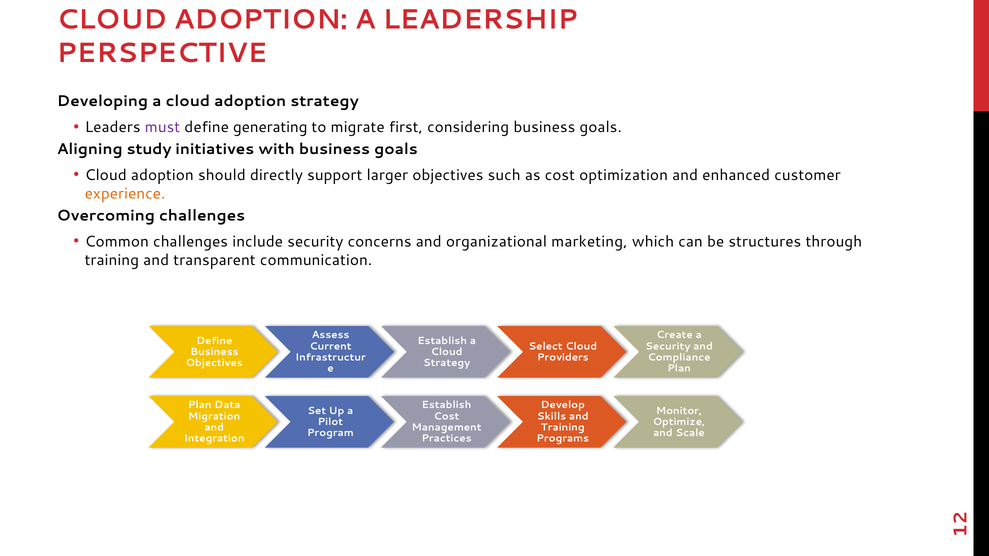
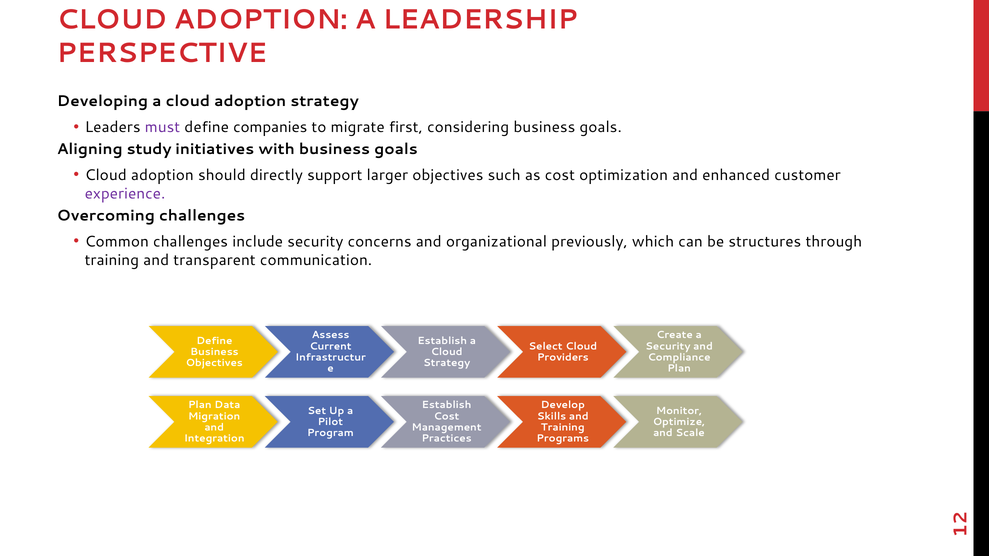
generating: generating -> companies
experience colour: orange -> purple
marketing: marketing -> previously
